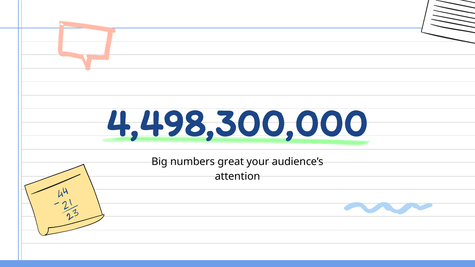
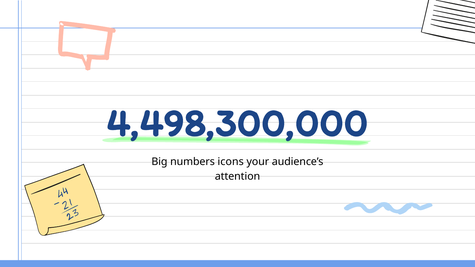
great: great -> icons
